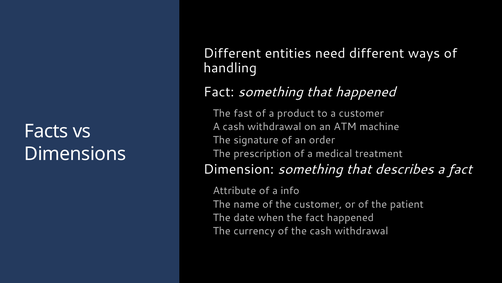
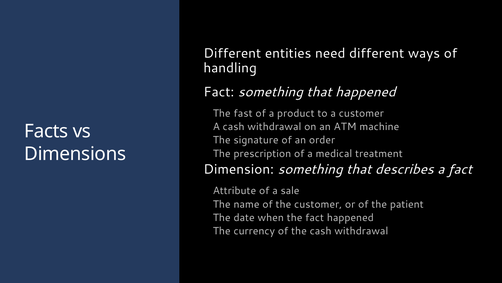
info: info -> sale
